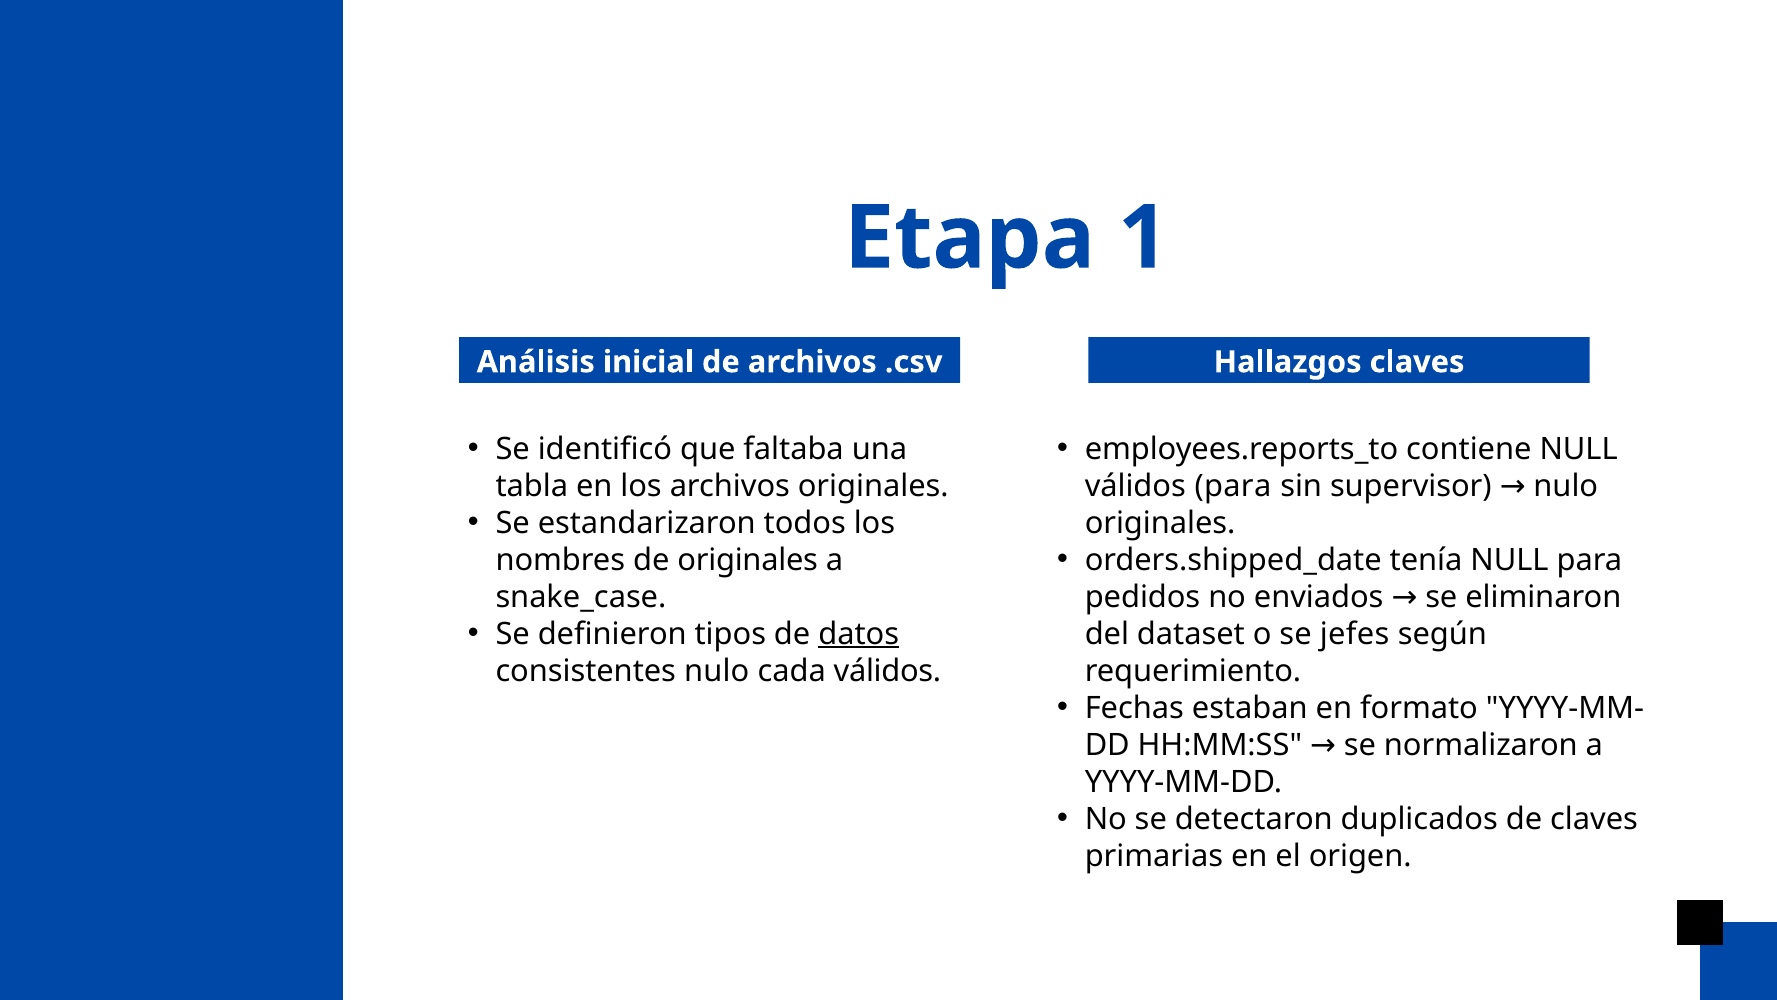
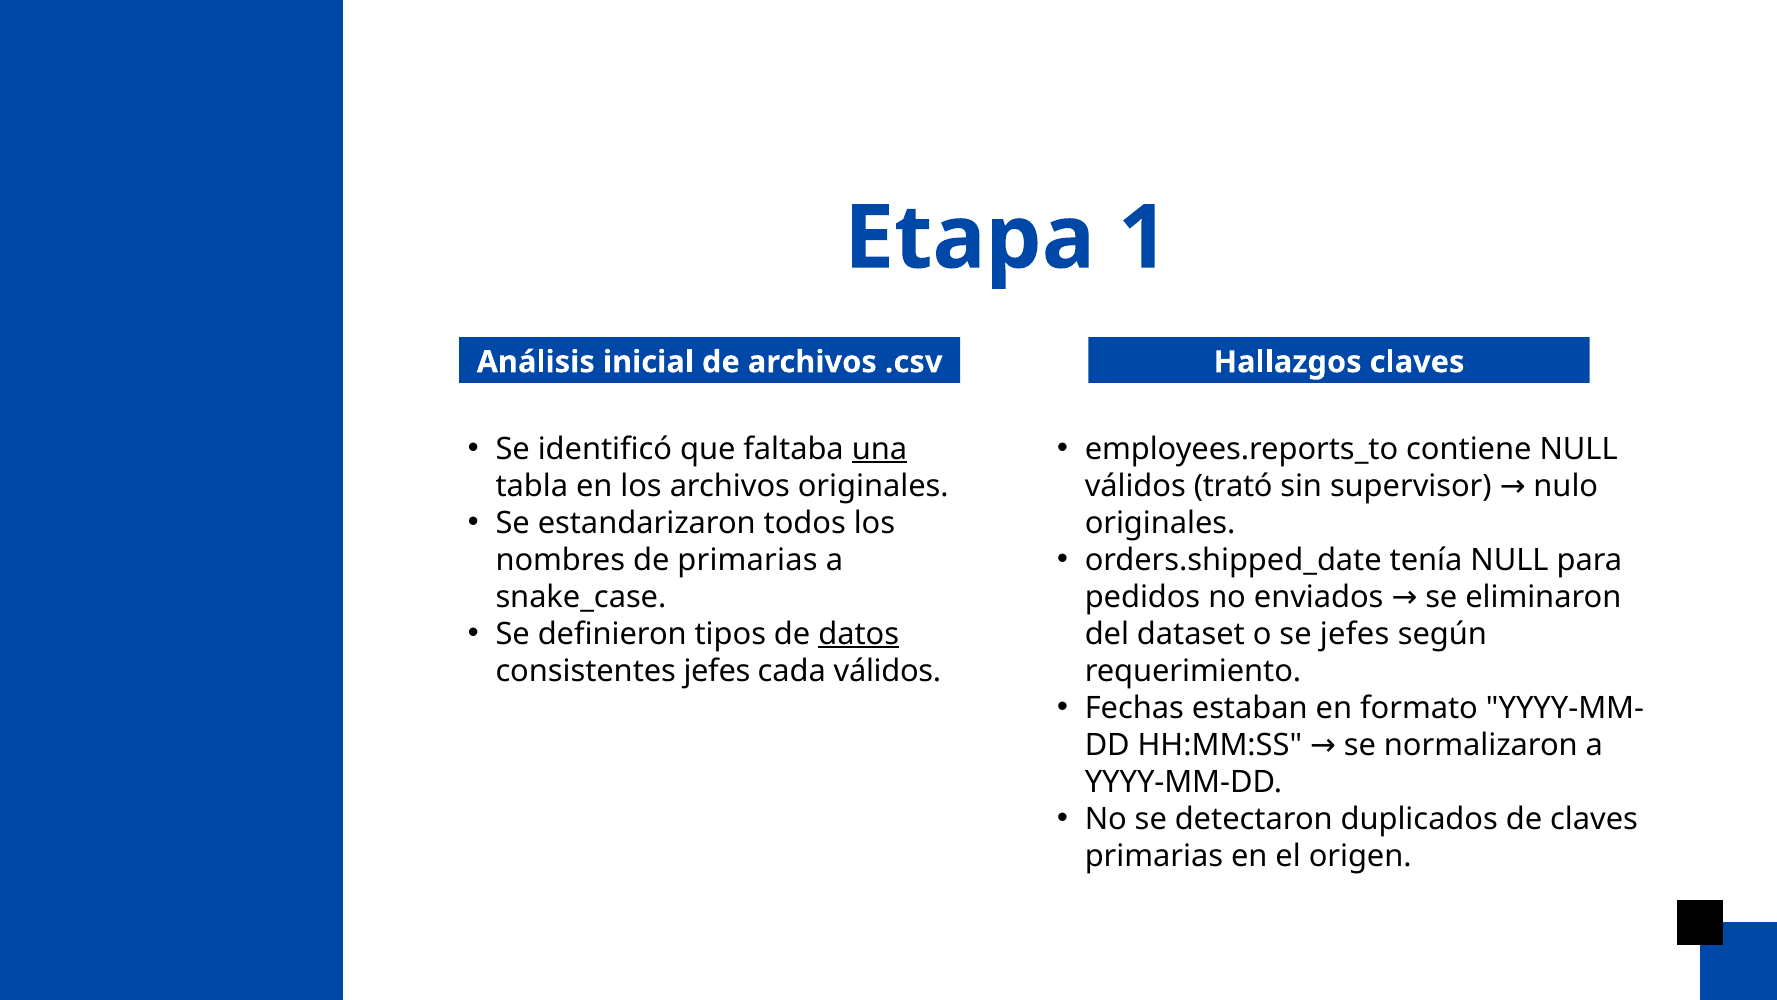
una underline: none -> present
válidos para: para -> trató
de originales: originales -> primarias
consistentes nulo: nulo -> jefes
